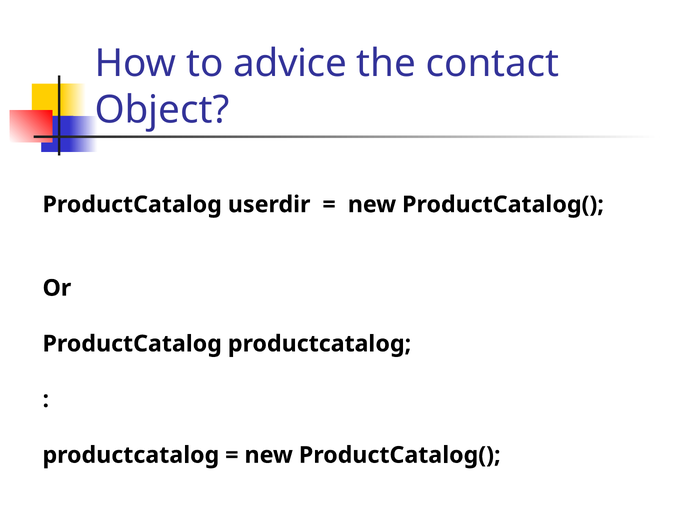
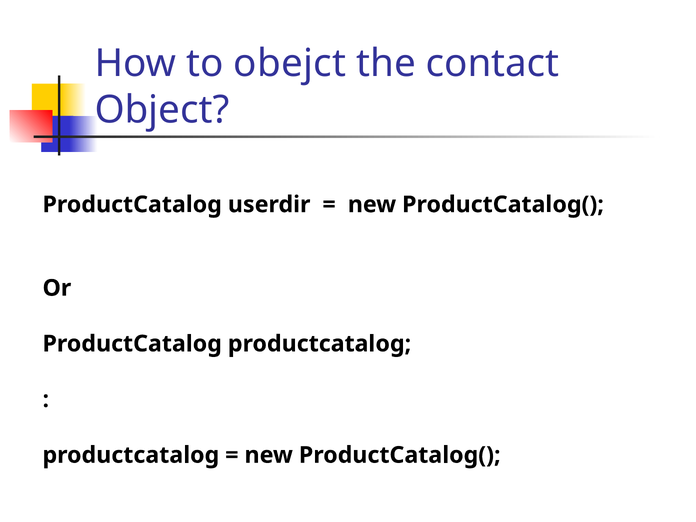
advice: advice -> obejct
